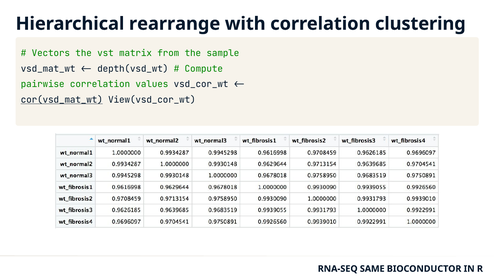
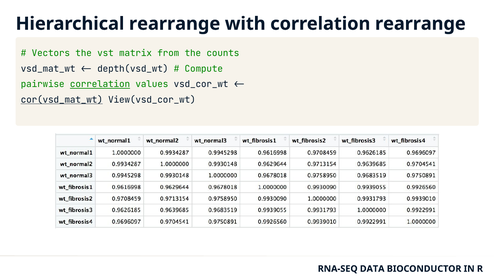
correlation clustering: clustering -> rearrange
sample: sample -> counts
correlation at (100, 84) underline: none -> present
SAME: SAME -> DATA
